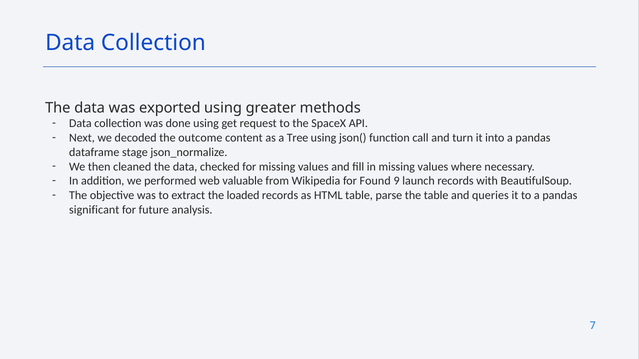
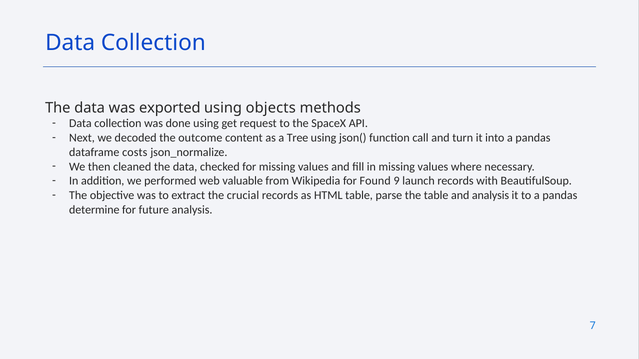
greater: greater -> objects
stage: stage -> costs
loaded: loaded -> crucial
and queries: queries -> analysis
significant: significant -> determine
